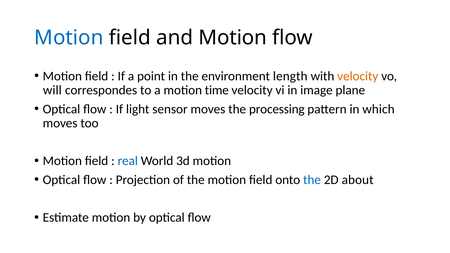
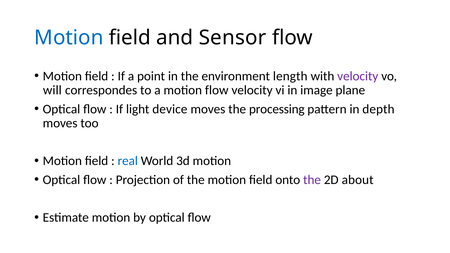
and Motion: Motion -> Sensor
velocity at (358, 76) colour: orange -> purple
motion time: time -> flow
sensor: sensor -> device
which: which -> depth
the at (312, 180) colour: blue -> purple
